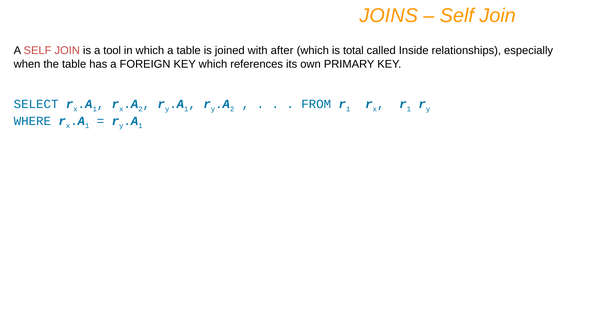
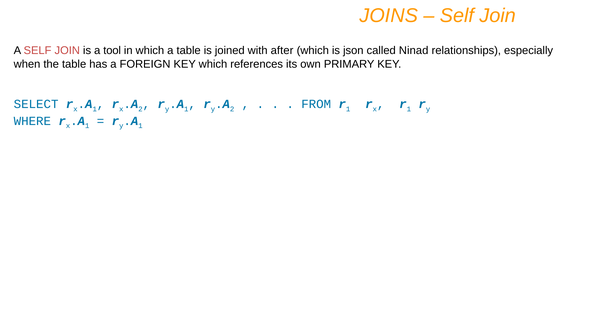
total: total -> json
Inside: Inside -> Ninad
